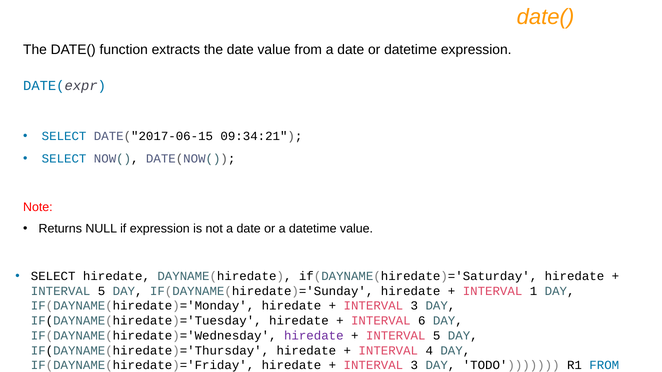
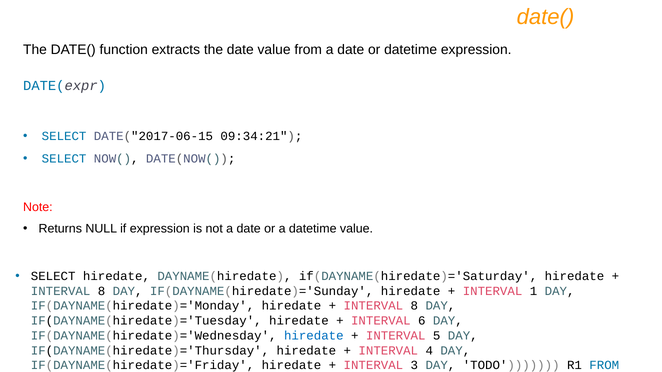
5 at (102, 291): 5 -> 8
3 at (414, 306): 3 -> 8
hiredate at (314, 336) colour: purple -> blue
